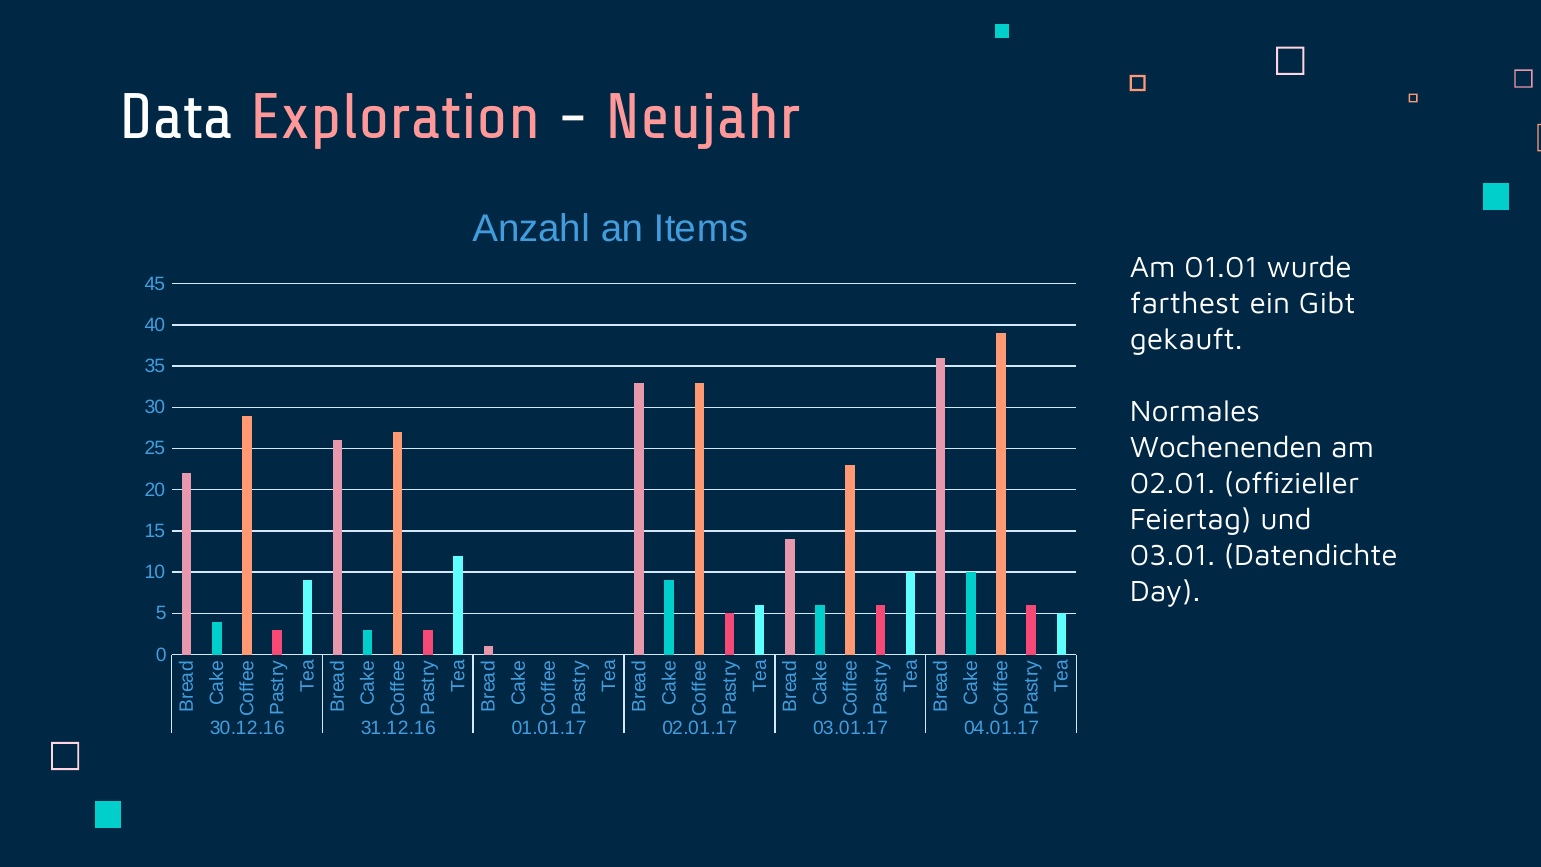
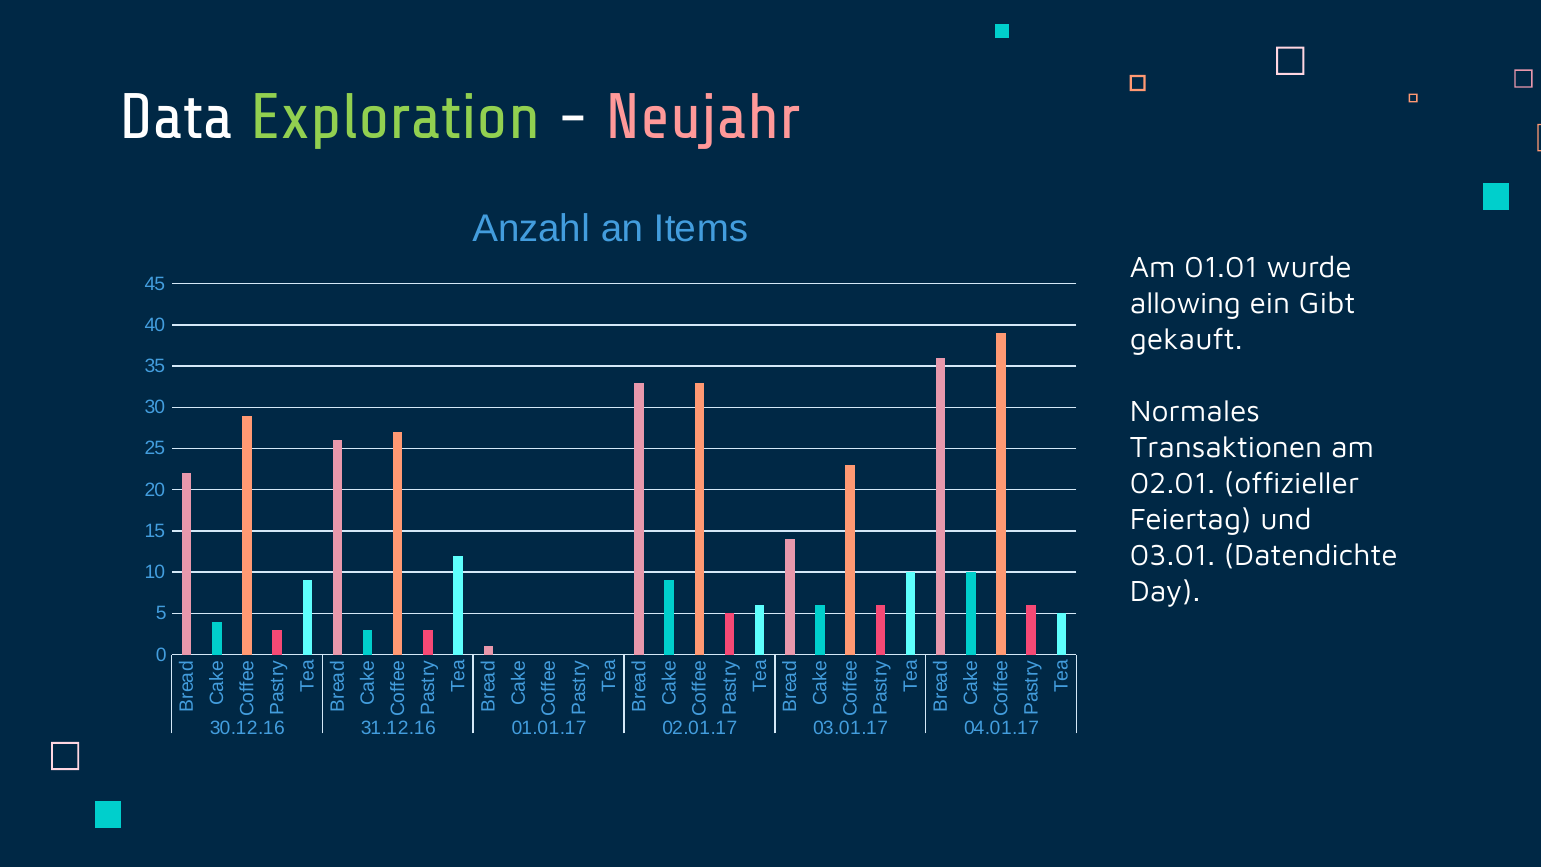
Exploration colour: pink -> light green
farthest: farthest -> allowing
Wochenenden: Wochenenden -> Transaktionen
